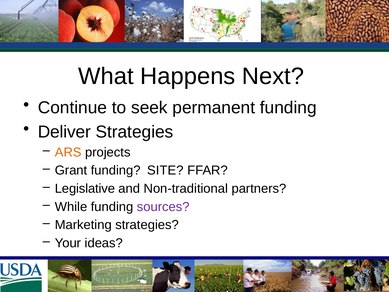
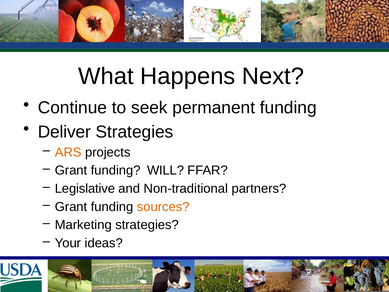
SITE: SITE -> WILL
While at (71, 207): While -> Grant
sources colour: purple -> orange
